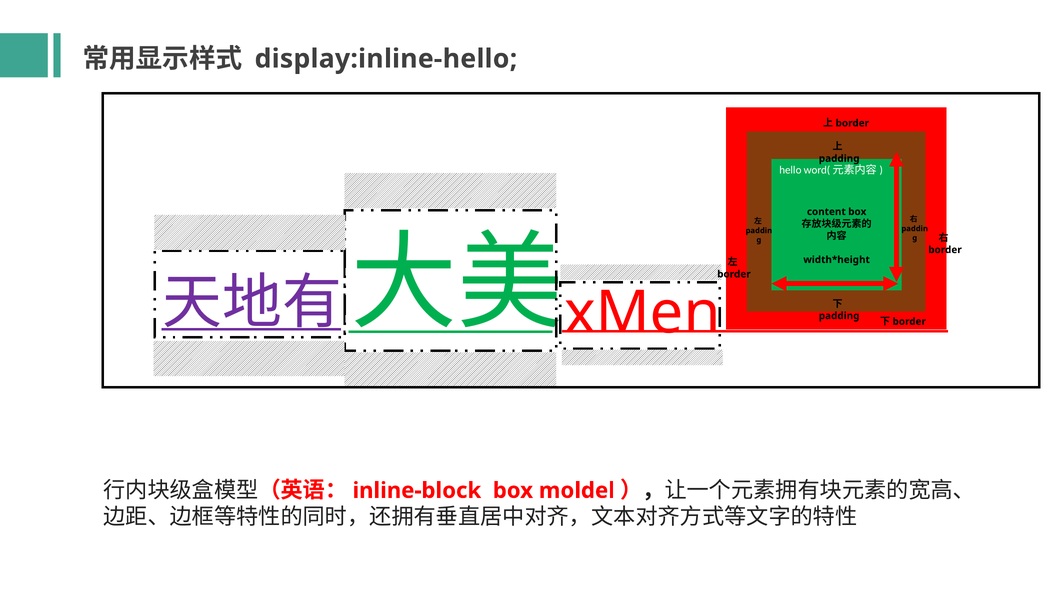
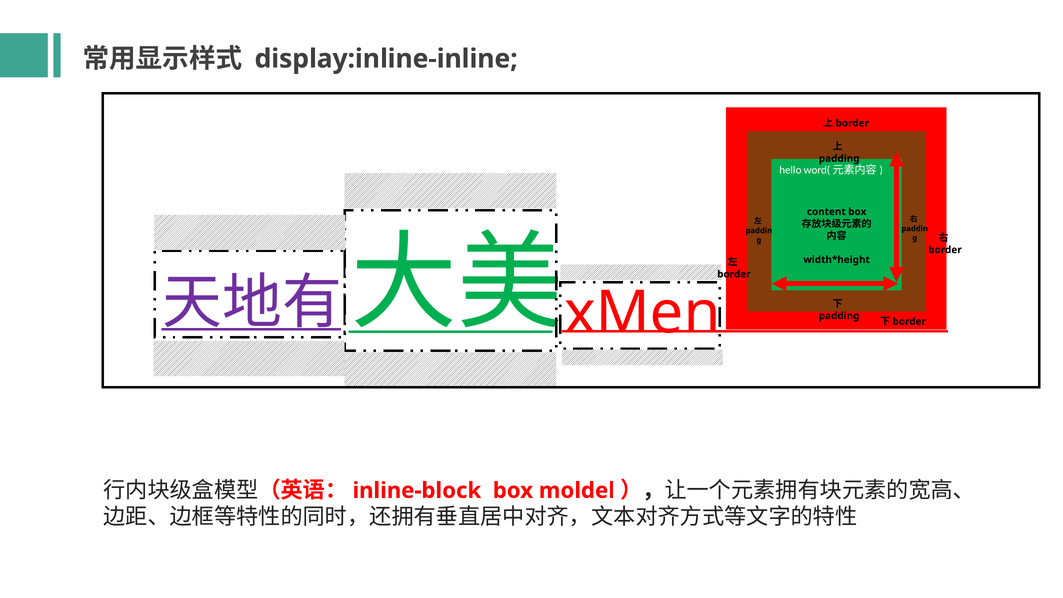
display:inline-hello: display:inline-hello -> display:inline-inline
